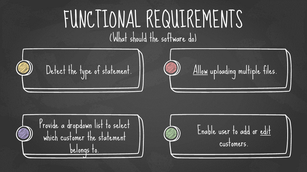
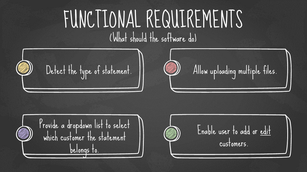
Allow underline: present -> none
